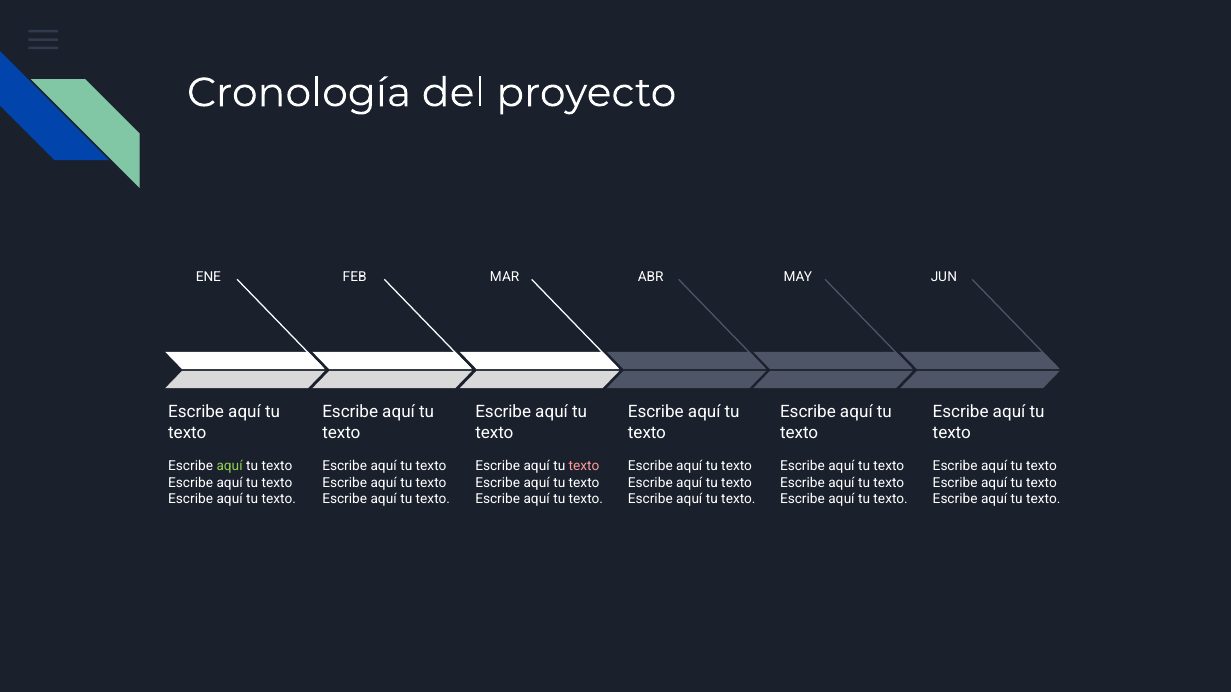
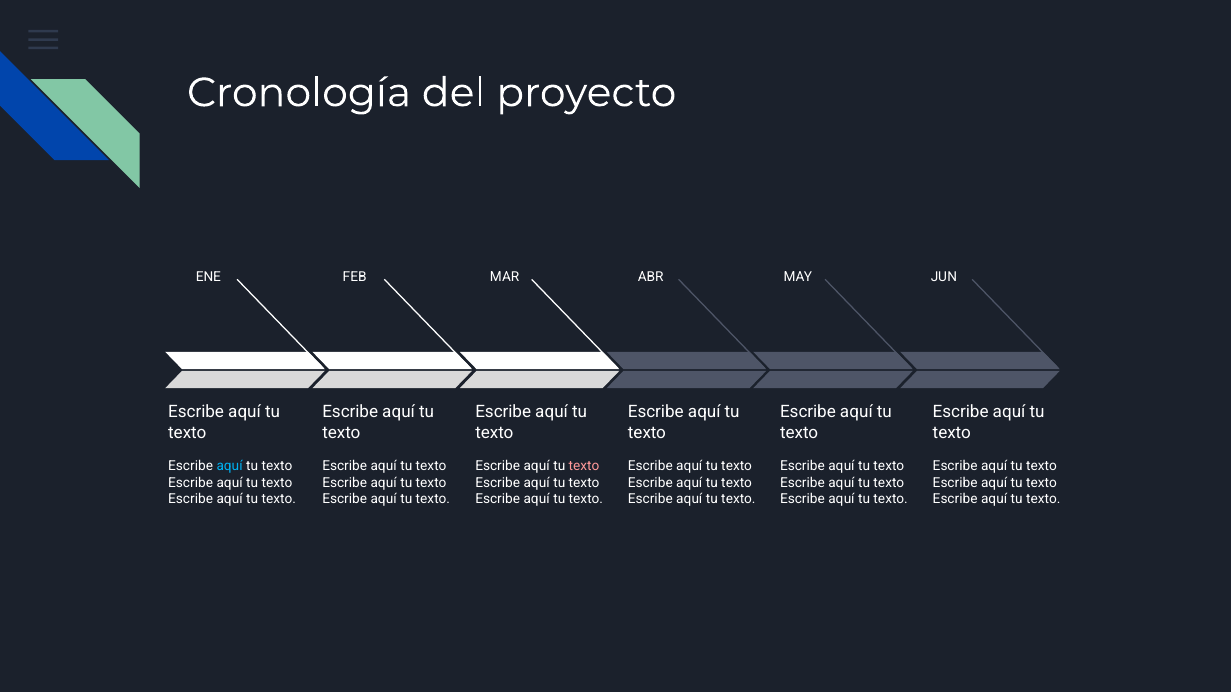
aquí at (230, 467) colour: light green -> light blue
